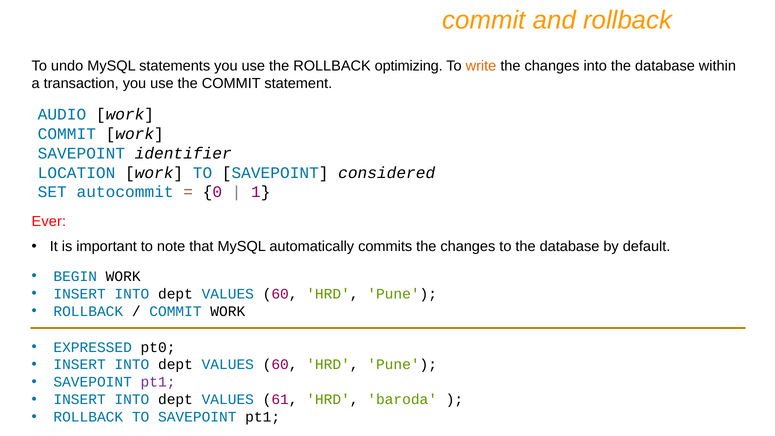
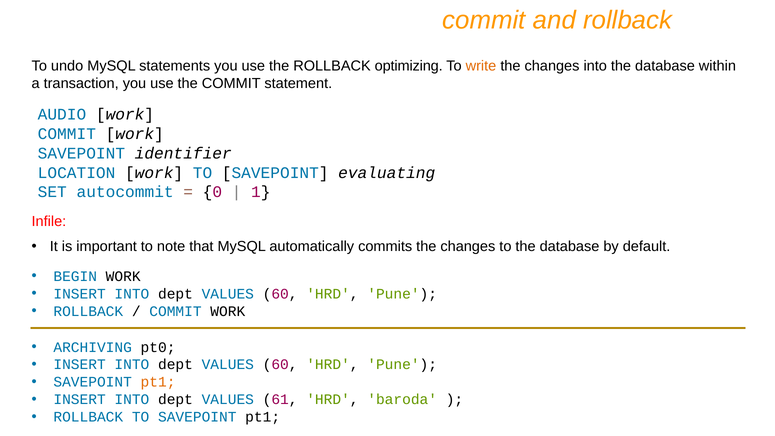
considered: considered -> evaluating
Ever: Ever -> Infile
EXPRESSED: EXPRESSED -> ARCHIVING
pt1 at (158, 382) colour: purple -> orange
